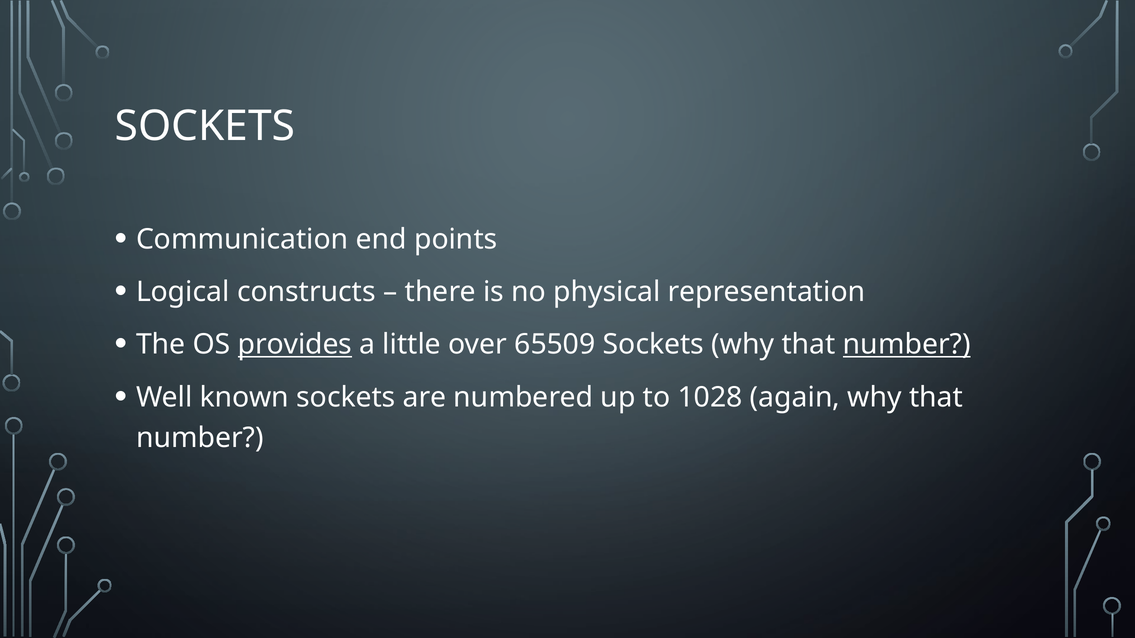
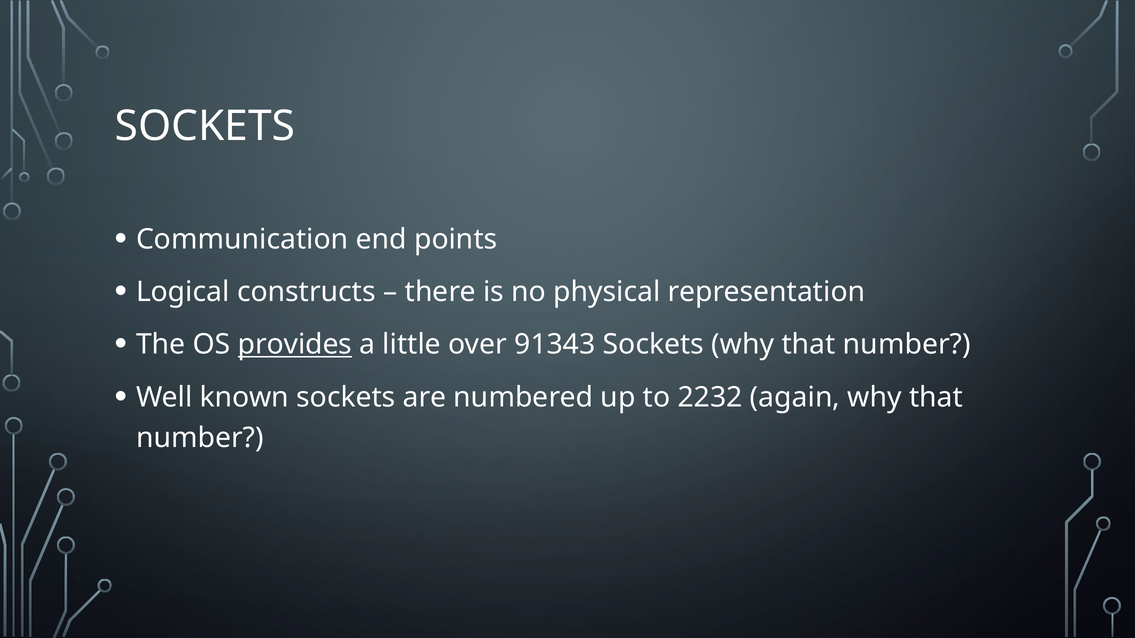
65509: 65509 -> 91343
number at (907, 345) underline: present -> none
1028: 1028 -> 2232
